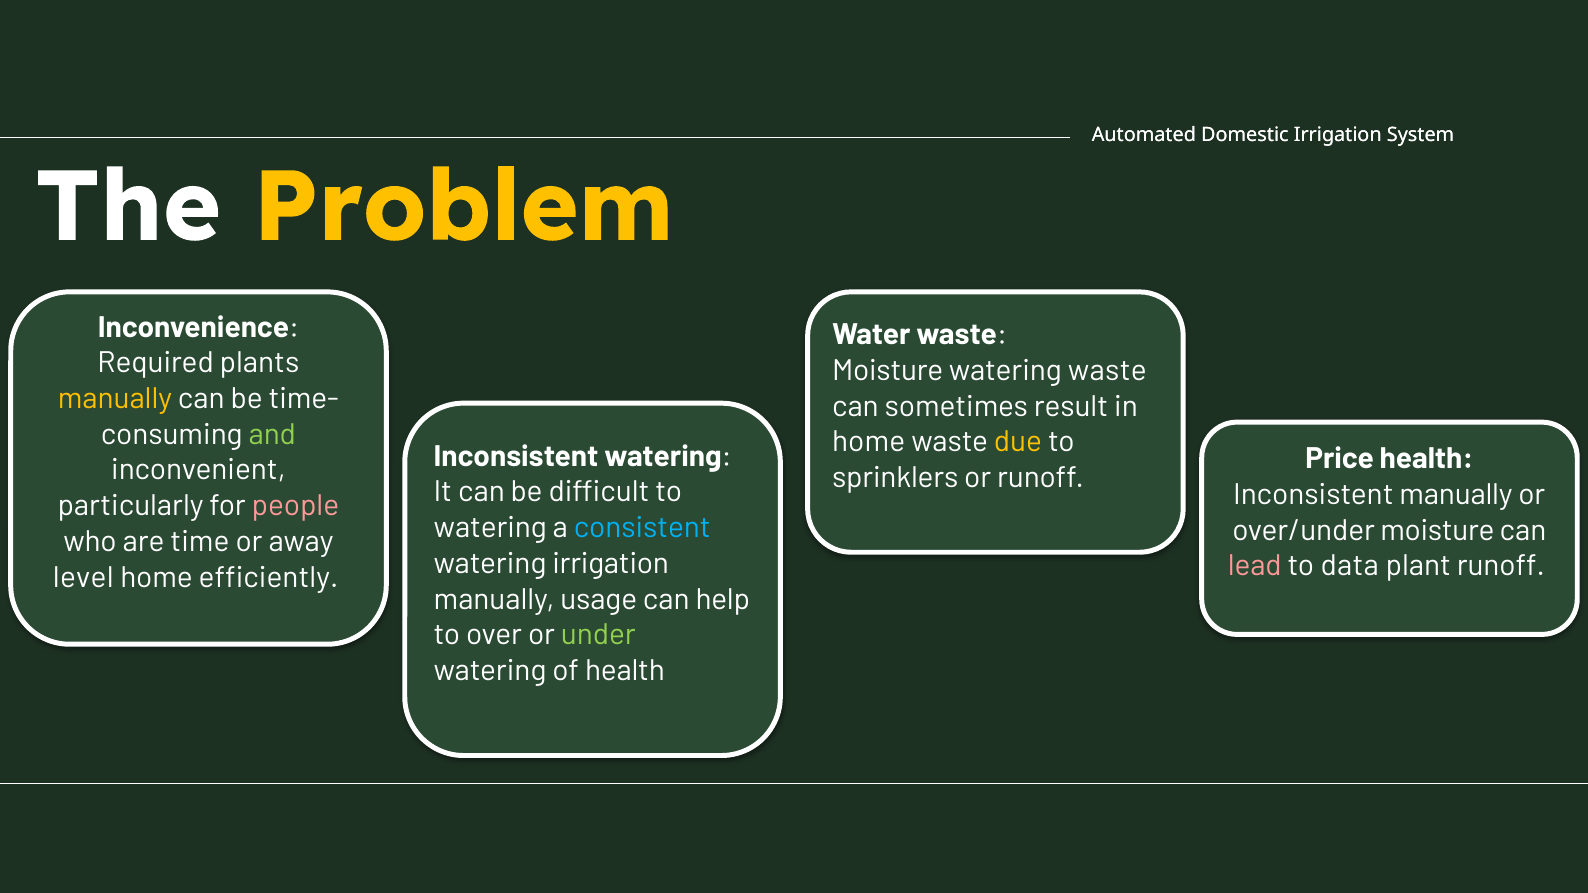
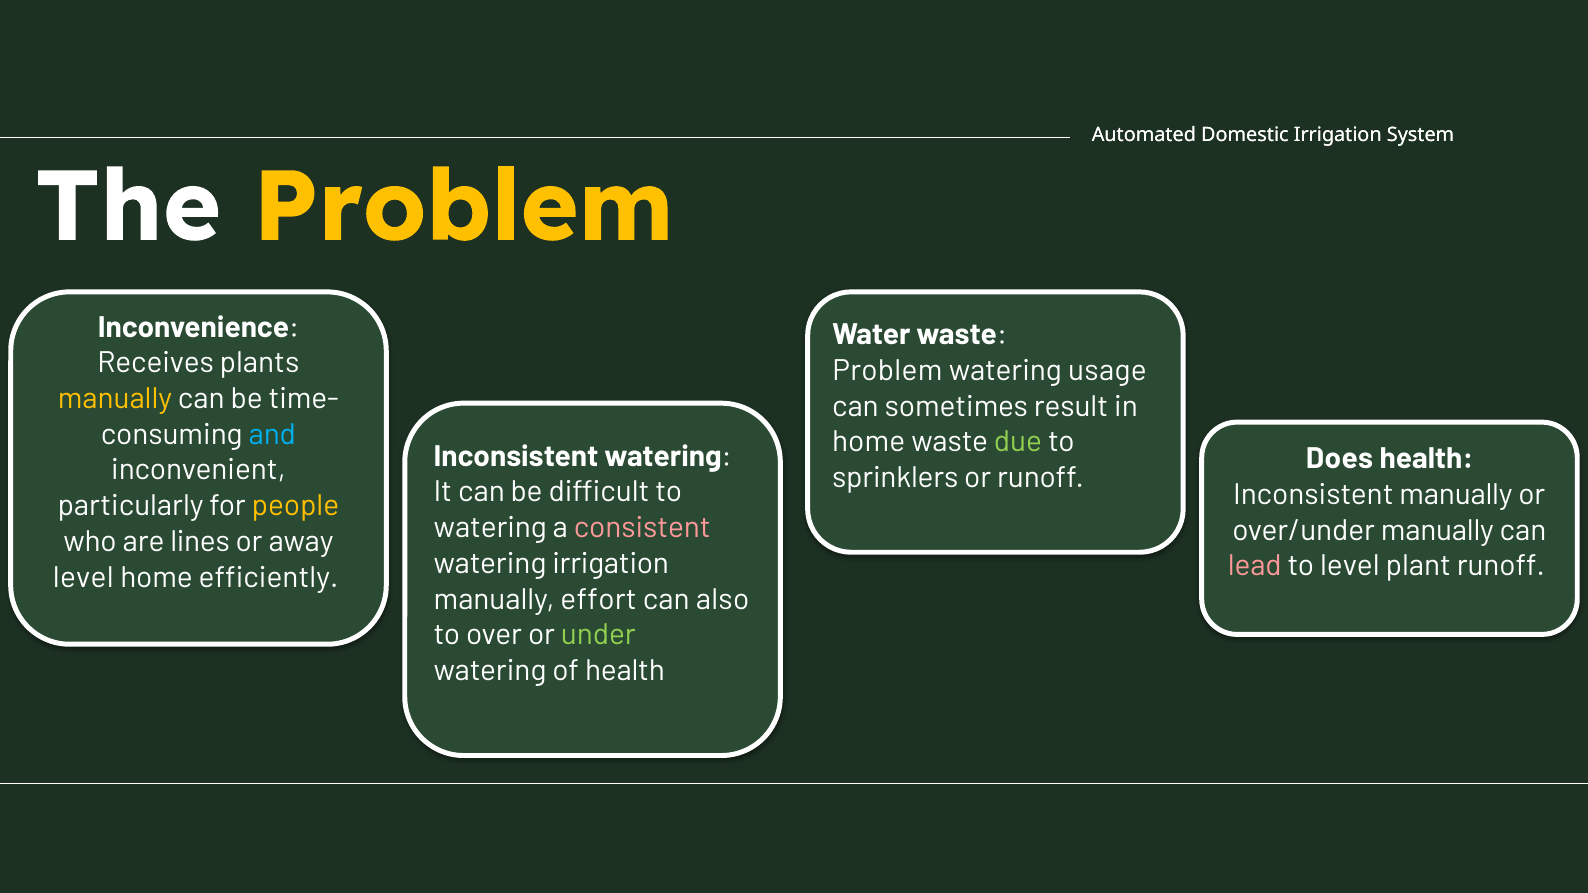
Required: Required -> Receives
Moisture at (888, 371): Moisture -> Problem
watering waste: waste -> usage
and colour: light green -> light blue
due colour: yellow -> light green
Price: Price -> Does
people colour: pink -> yellow
consistent colour: light blue -> pink
over/under moisture: moisture -> manually
time: time -> lines
to data: data -> level
usage: usage -> effort
help: help -> also
